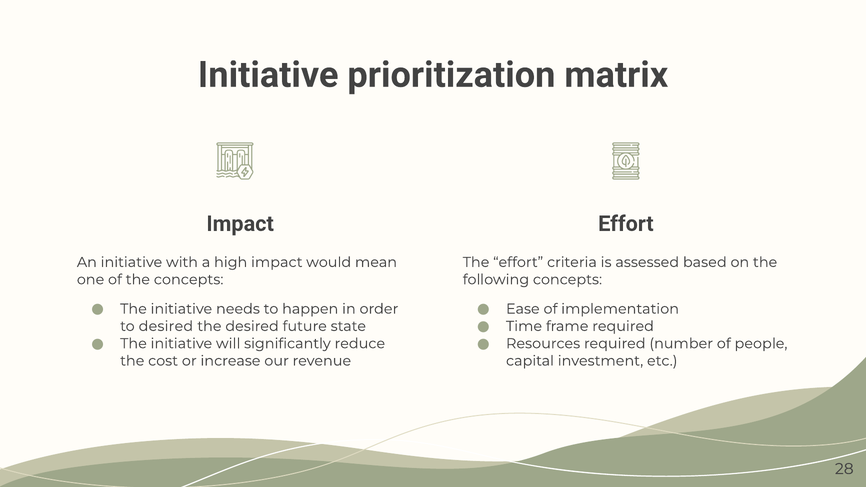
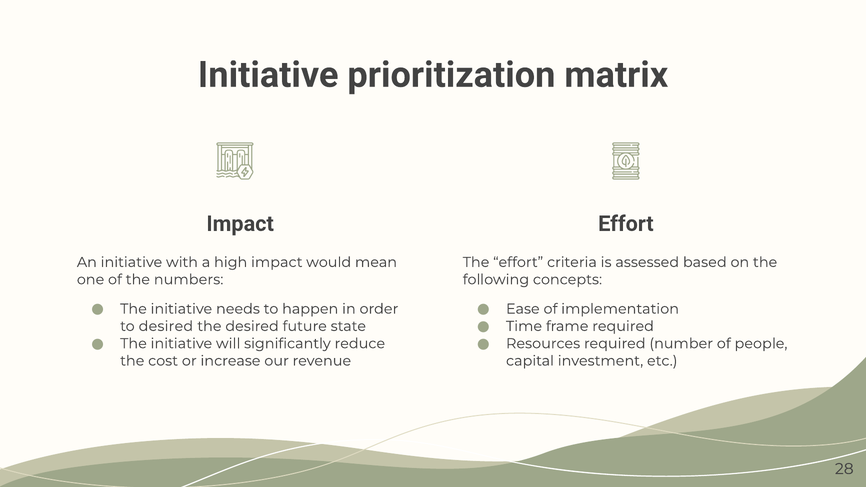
the concepts: concepts -> numbers
